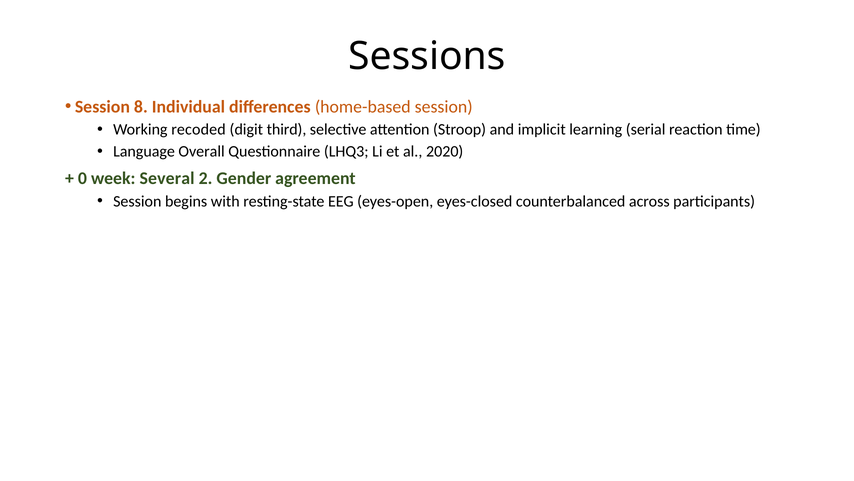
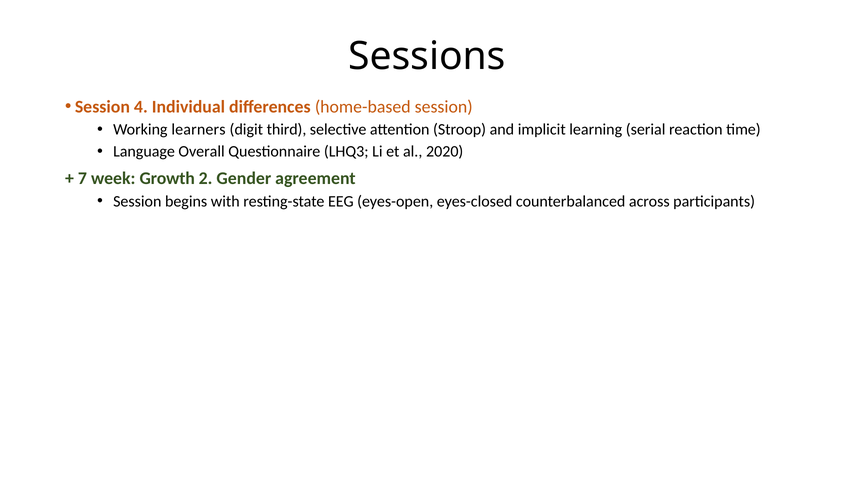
8: 8 -> 4
recoded: recoded -> learners
0: 0 -> 7
Several: Several -> Growth
